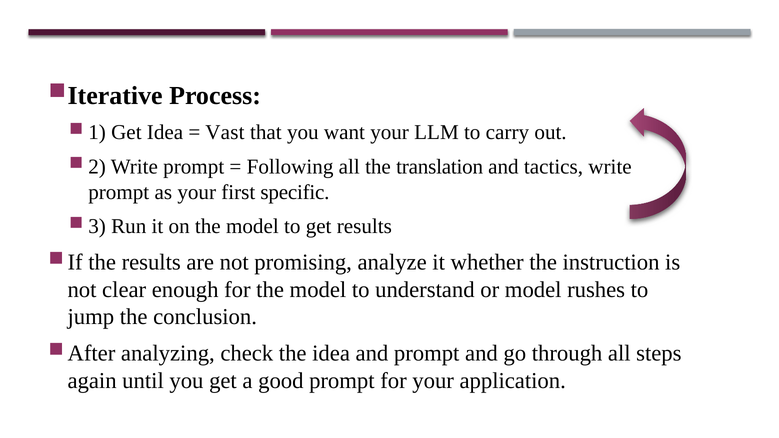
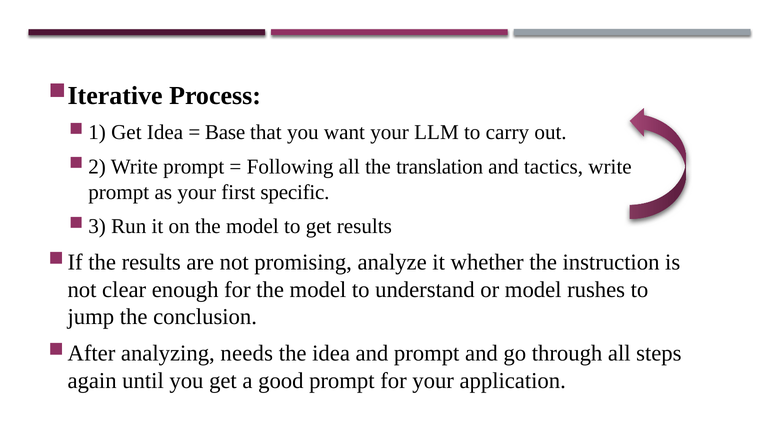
Vast: Vast -> Base
check: check -> needs
